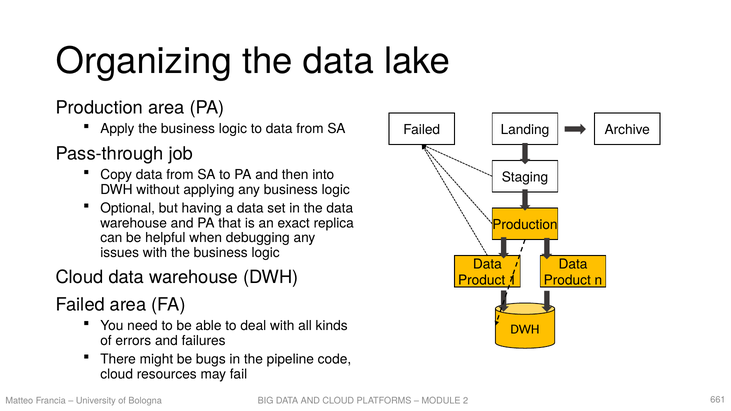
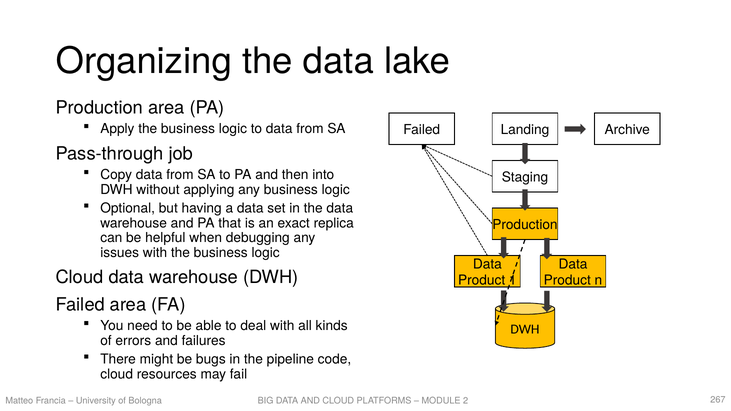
661: 661 -> 267
